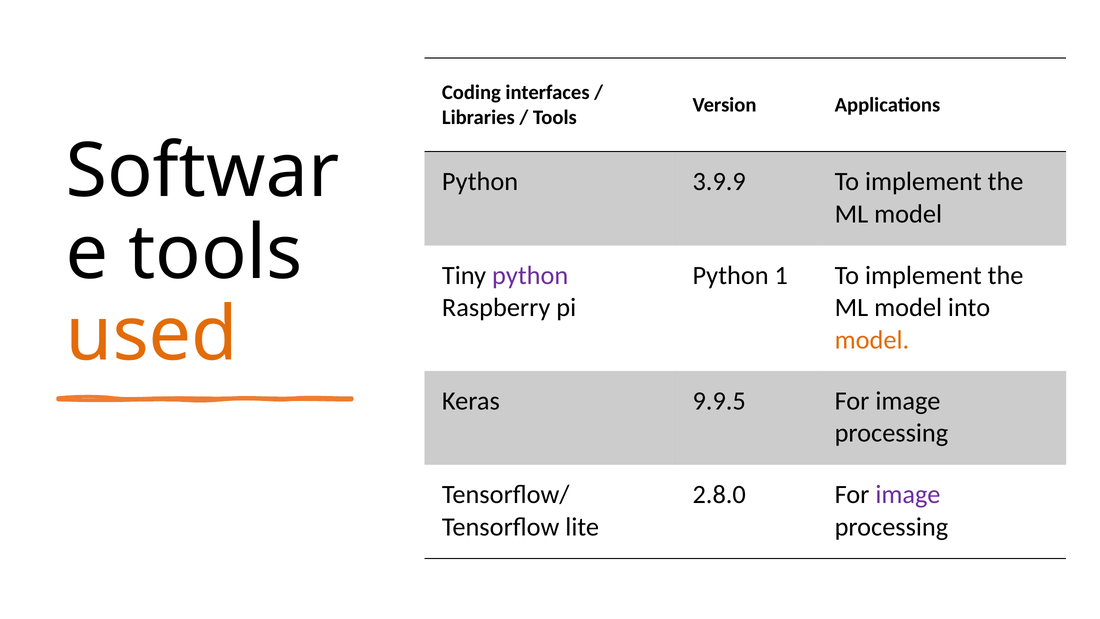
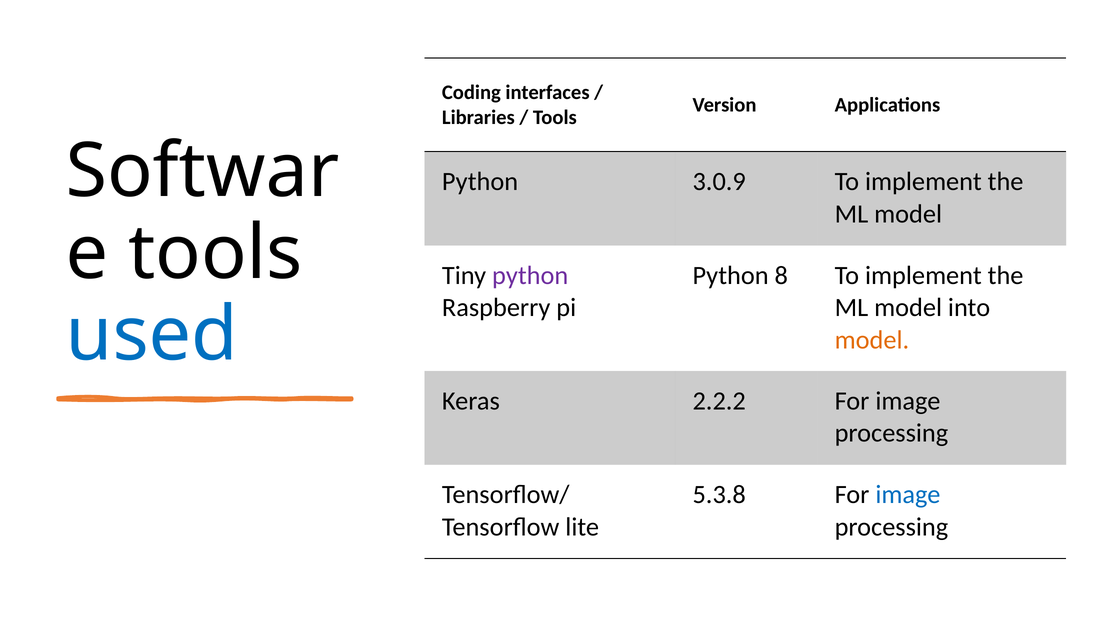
3.9.9: 3.9.9 -> 3.0.9
1: 1 -> 8
used colour: orange -> blue
9.9.5: 9.9.5 -> 2.2.2
2.8.0: 2.8.0 -> 5.3.8
image at (908, 495) colour: purple -> blue
